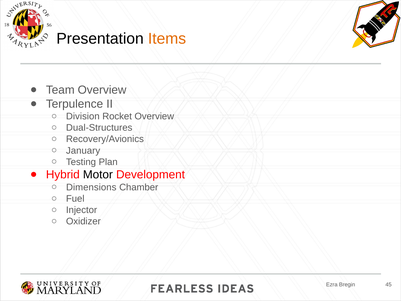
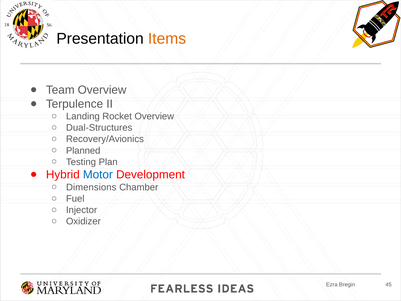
Division: Division -> Landing
January: January -> Planned
Motor colour: black -> blue
